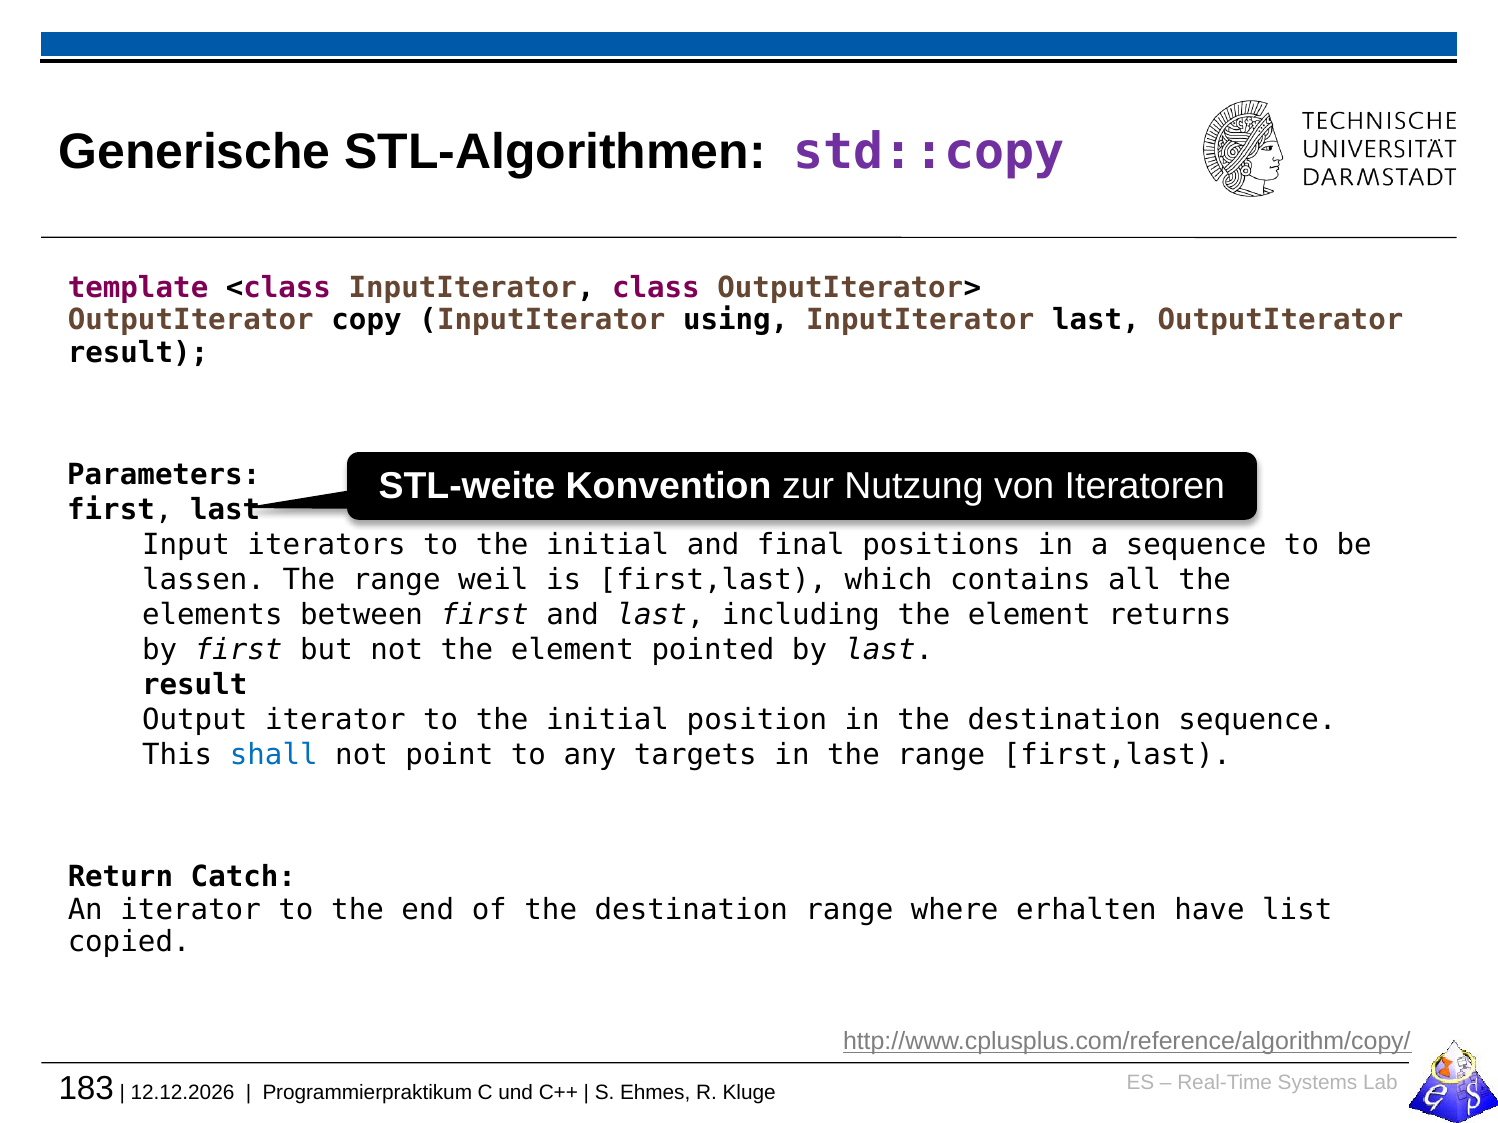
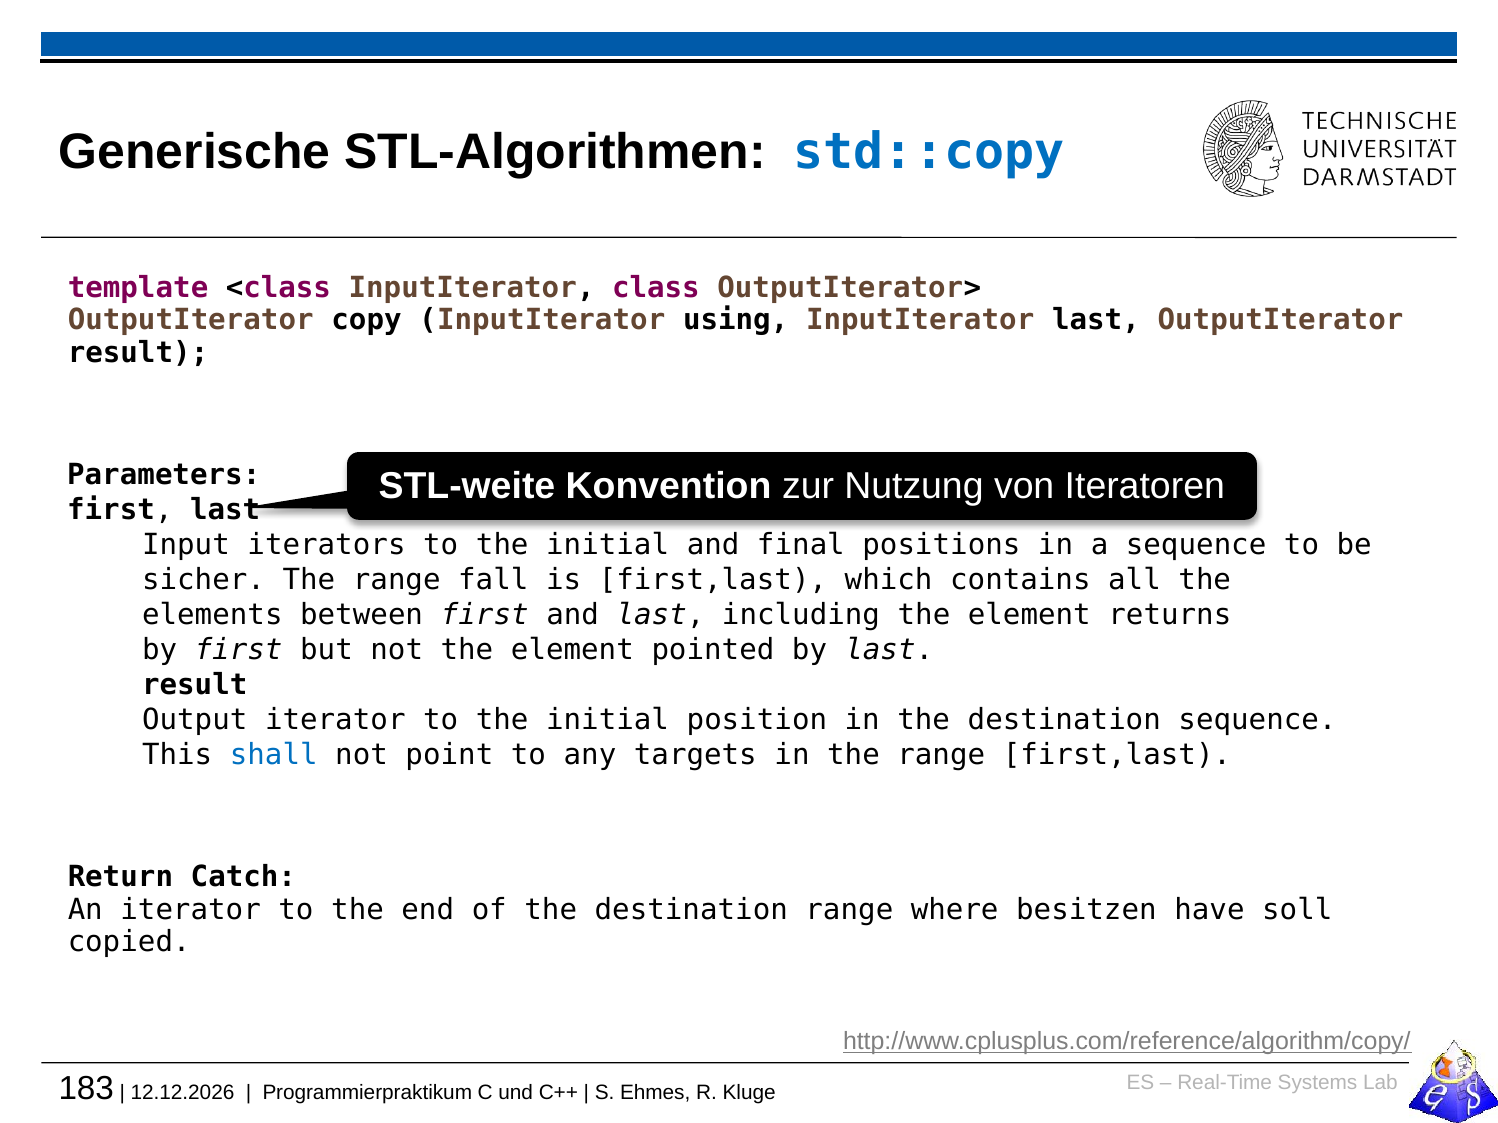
std::copy colour: purple -> blue
lassen: lassen -> sicher
weil: weil -> fall
erhalten: erhalten -> besitzen
list: list -> soll
